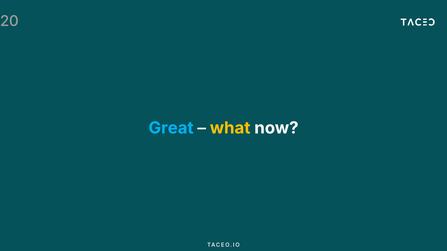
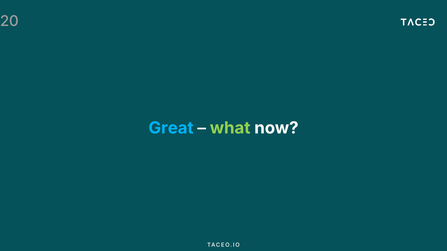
what colour: yellow -> light green
